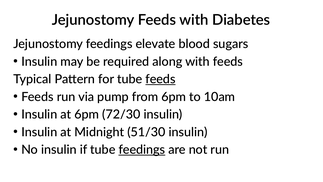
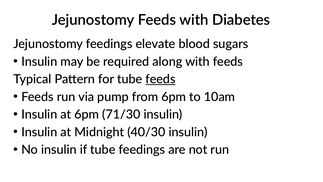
72/30: 72/30 -> 71/30
51/30: 51/30 -> 40/30
feedings at (142, 150) underline: present -> none
